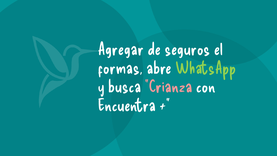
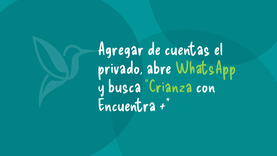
seguros: seguros -> cuentas
formas: formas -> privado
Crianza colour: pink -> light green
